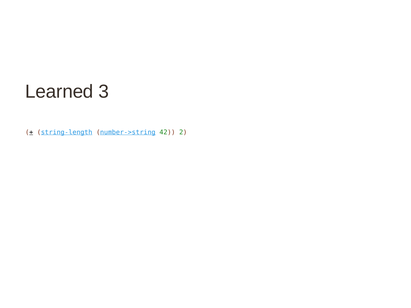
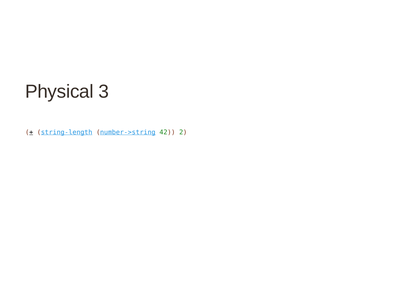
Learned: Learned -> Physical
